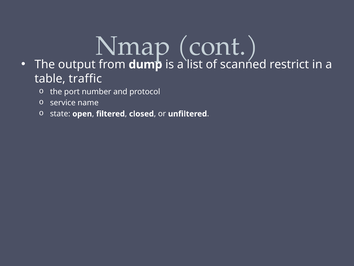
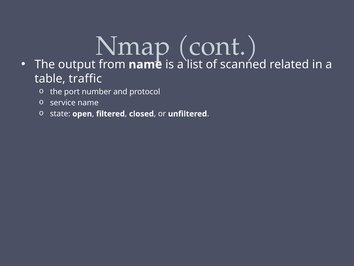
dump at (145, 64): dump -> name
restrict: restrict -> related
